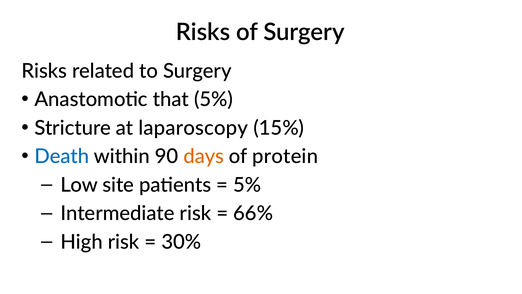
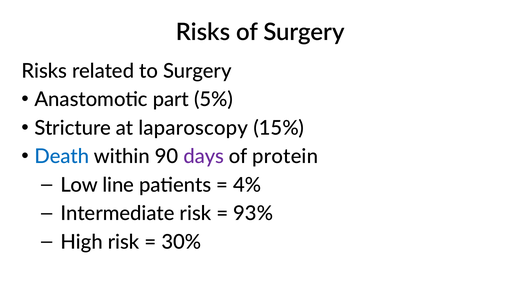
that: that -> part
days colour: orange -> purple
site: site -> line
5% at (247, 185): 5% -> 4%
66%: 66% -> 93%
